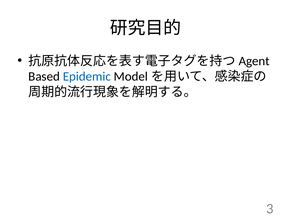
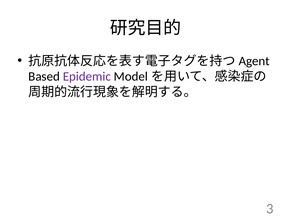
Epidemic colour: blue -> purple
